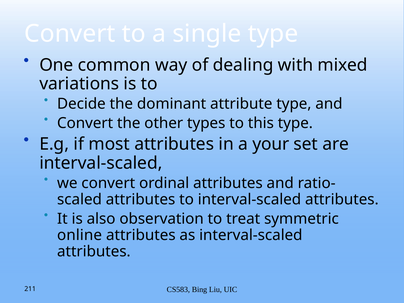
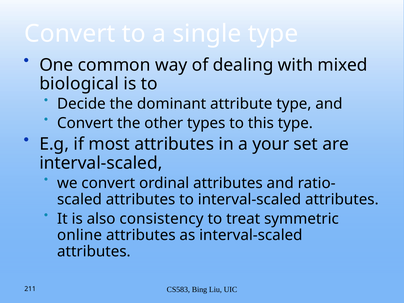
variations: variations -> biological
observation: observation -> consistency
